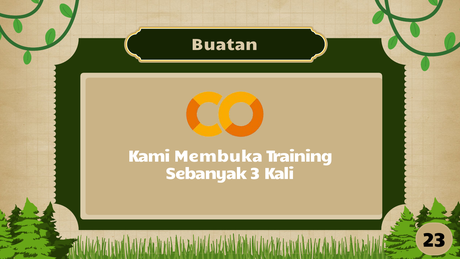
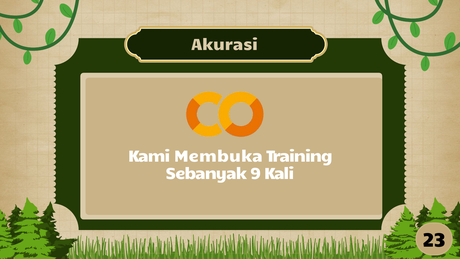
Buatan: Buatan -> Akurasi
3: 3 -> 9
